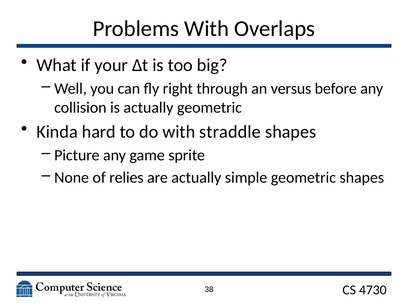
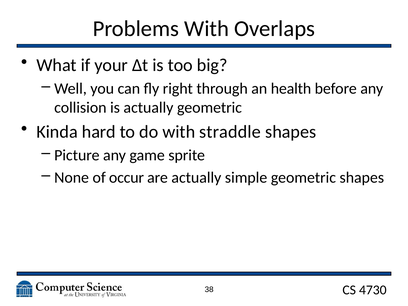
versus: versus -> health
relies: relies -> occur
